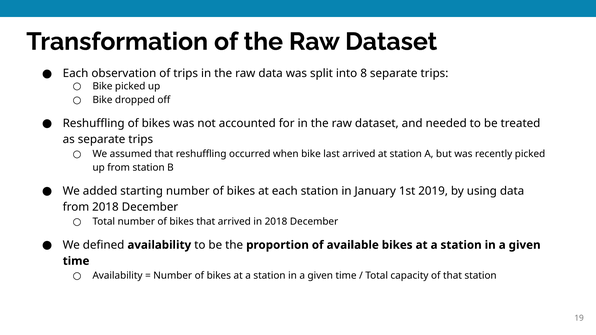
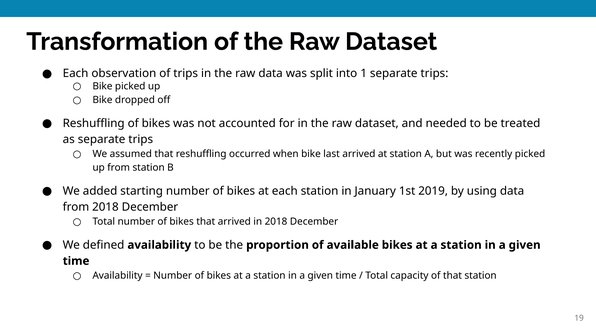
8: 8 -> 1
